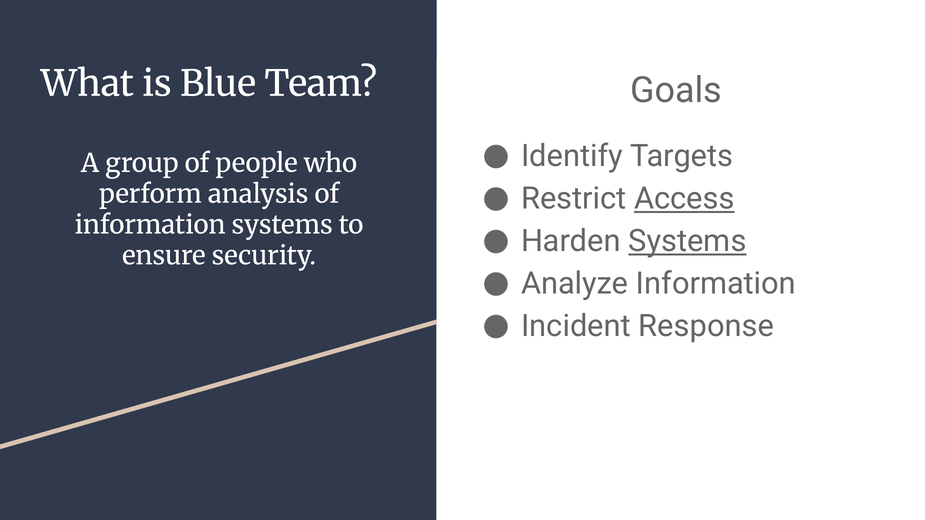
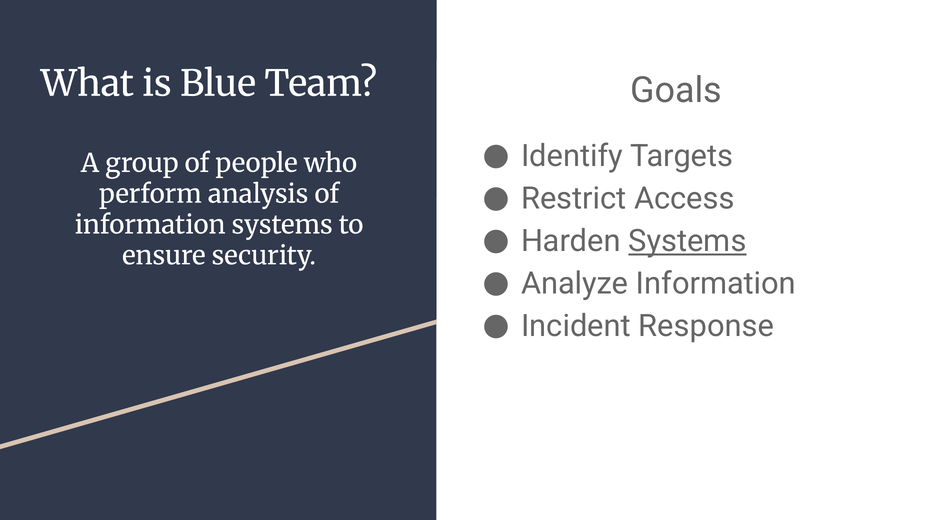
Access underline: present -> none
